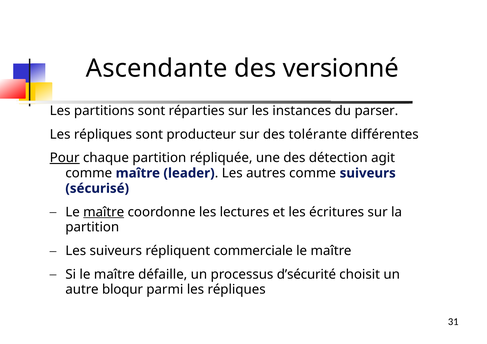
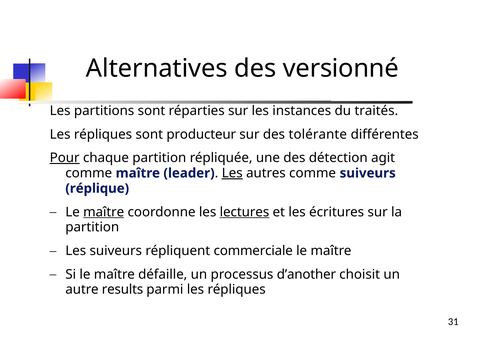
Ascendante: Ascendante -> Alternatives
parser: parser -> traités
Les at (232, 173) underline: none -> present
sécurisé: sécurisé -> réplique
lectures underline: none -> present
d’sécurité: d’sécurité -> d’another
bloqur: bloqur -> results
